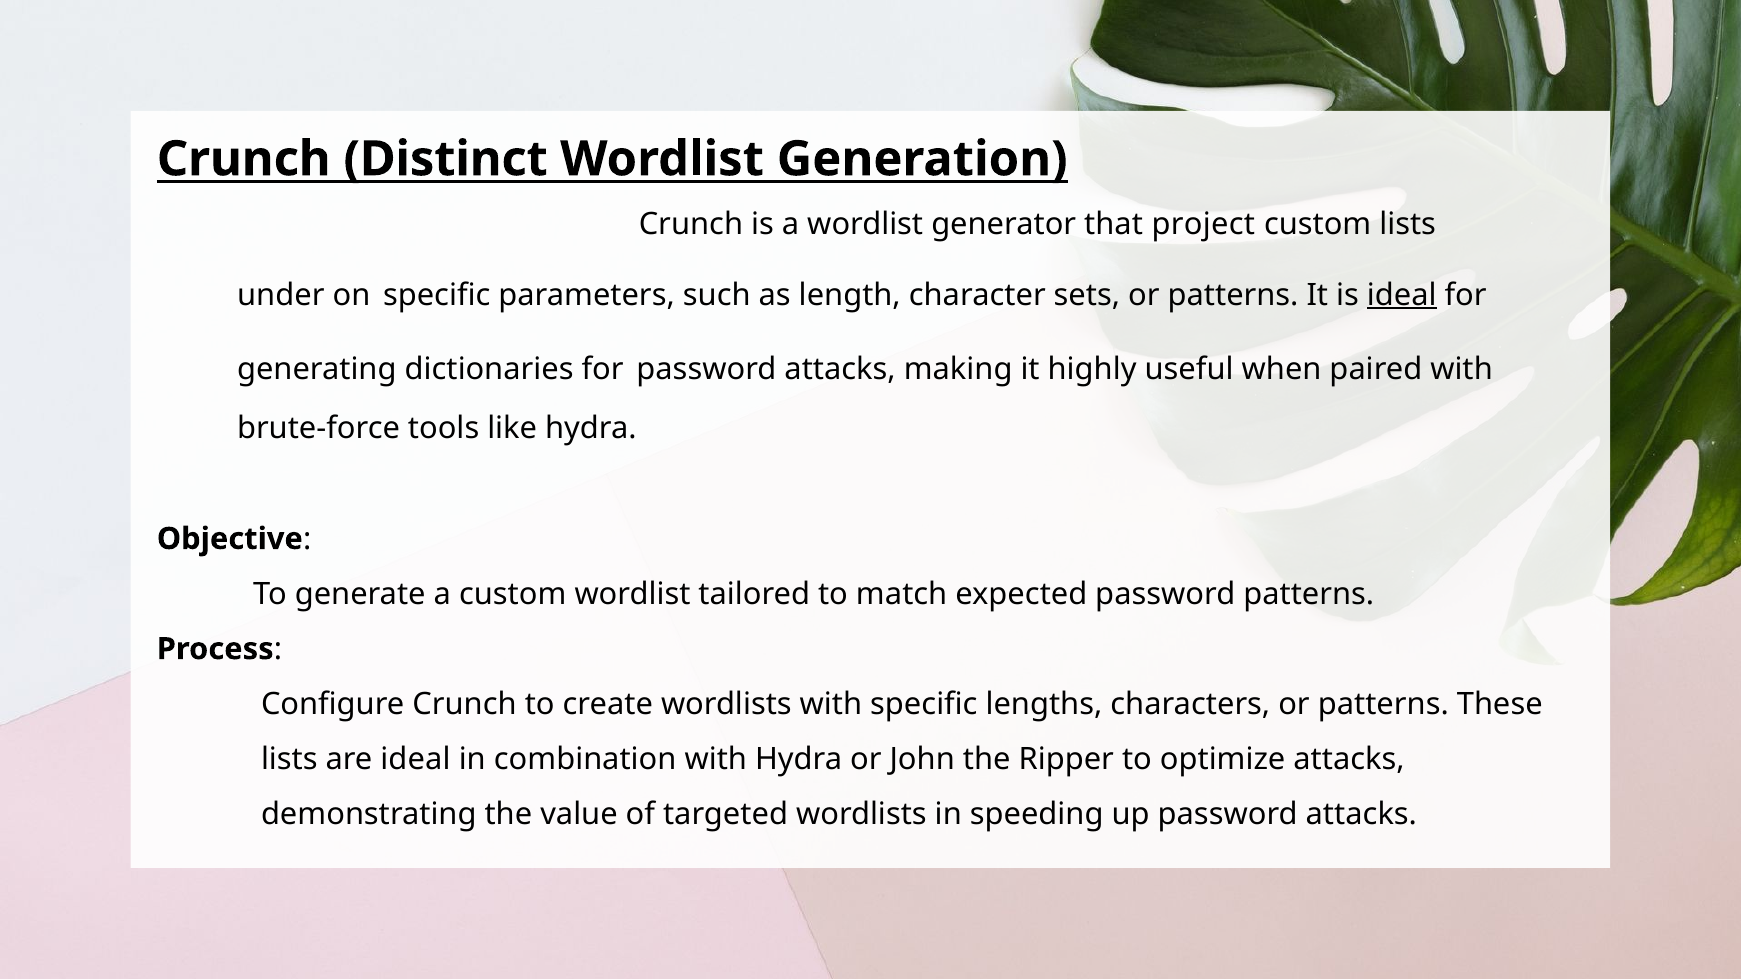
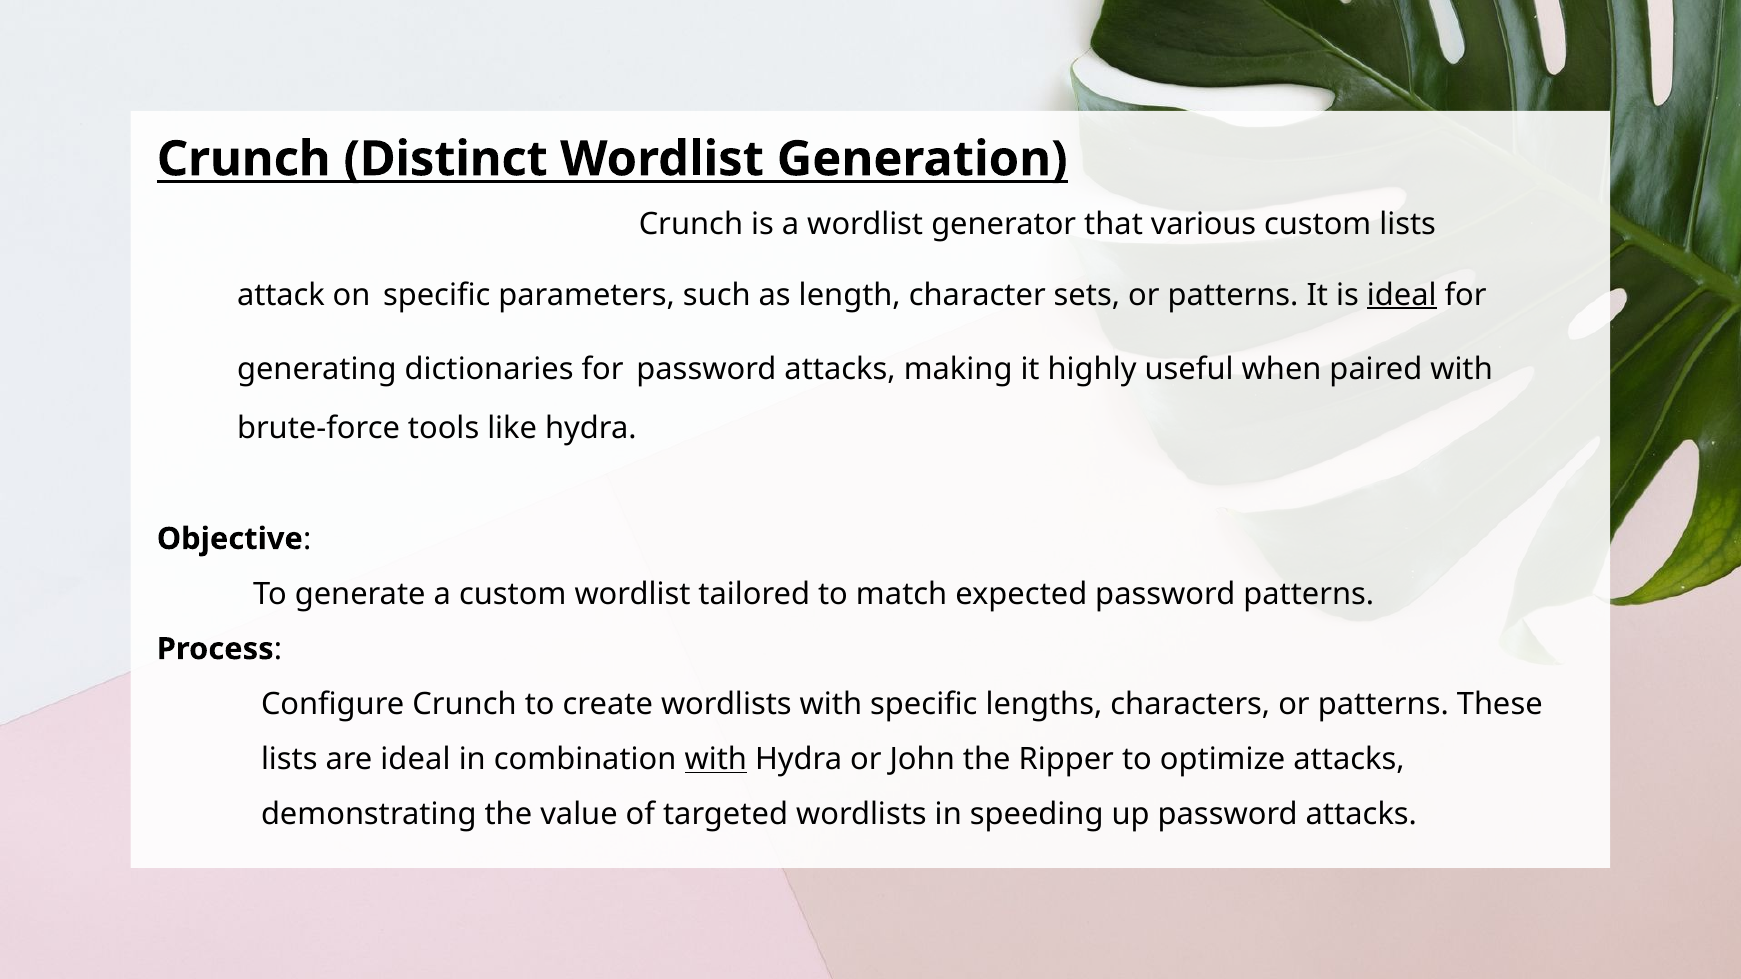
project: project -> various
under: under -> attack
with at (716, 759) underline: none -> present
